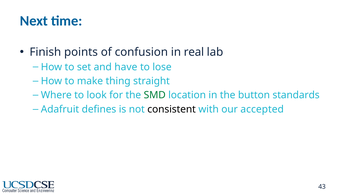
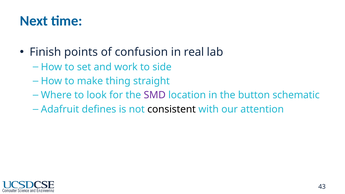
have: have -> work
lose: lose -> side
SMD colour: green -> purple
standards: standards -> schematic
accepted: accepted -> attention
